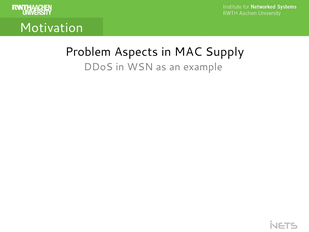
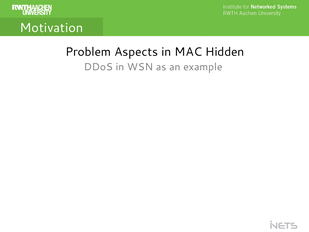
Supply: Supply -> Hidden
